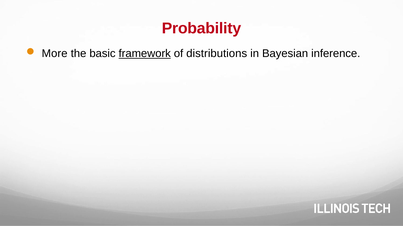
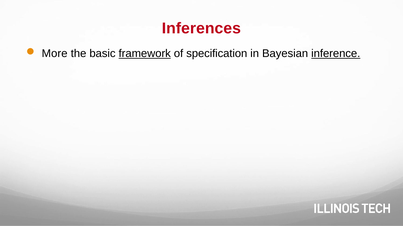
Probability: Probability -> Inferences
distributions: distributions -> specification
inference underline: none -> present
